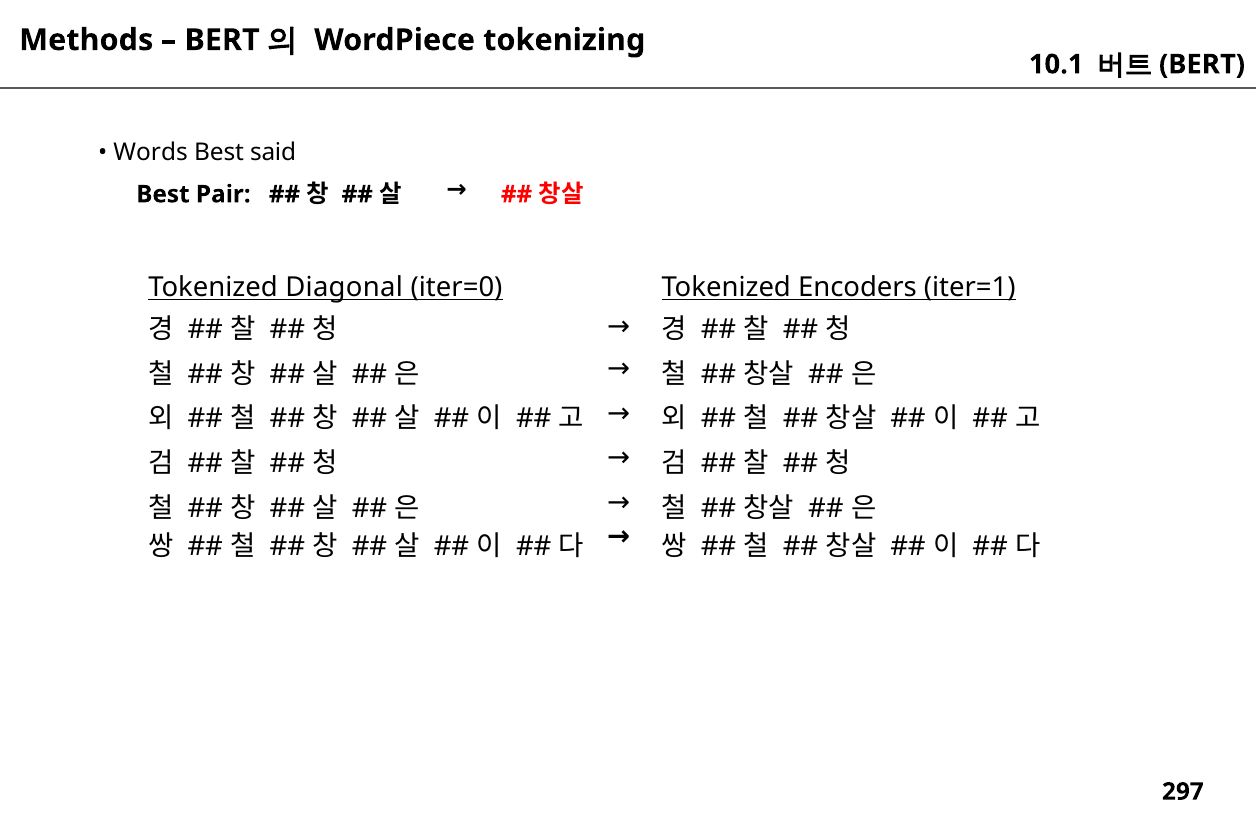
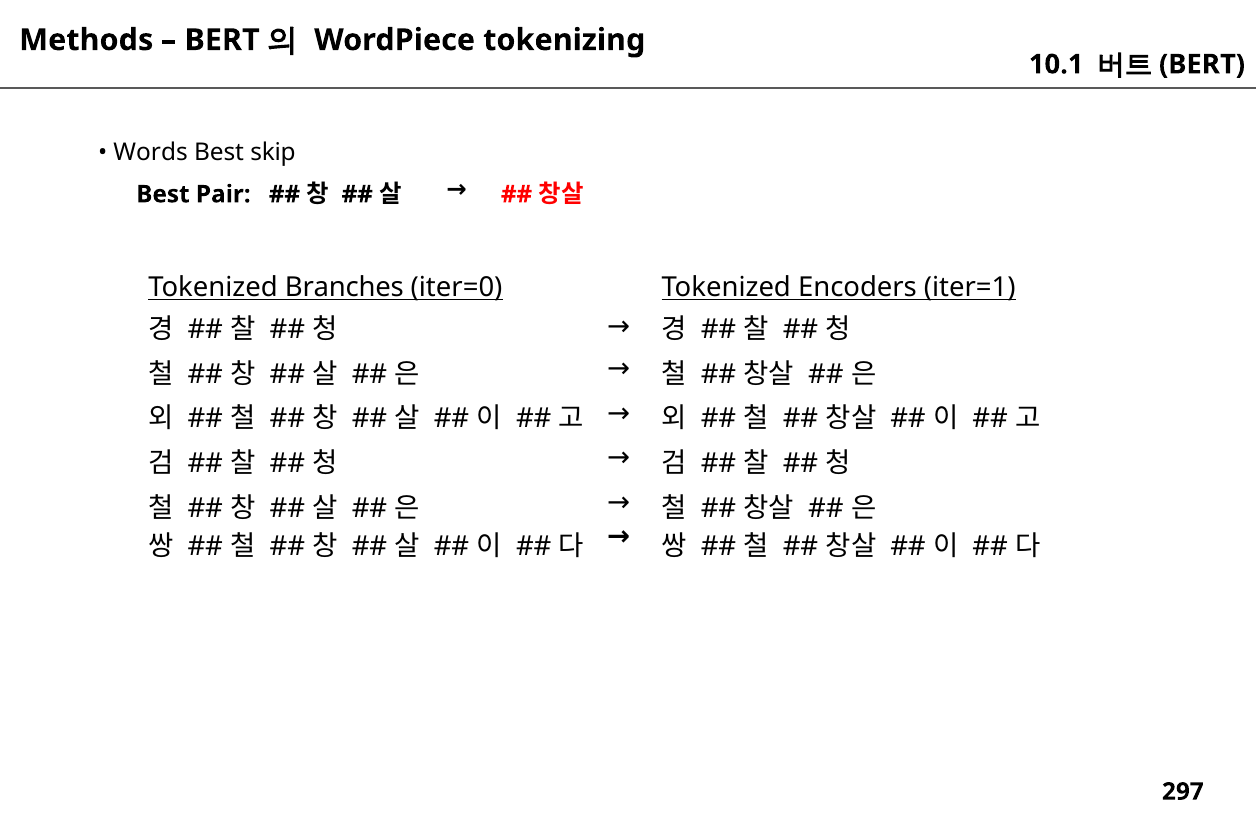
said: said -> skip
Diagonal: Diagonal -> Branches
